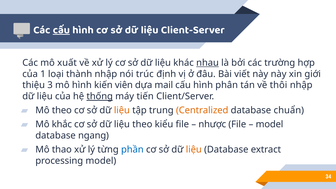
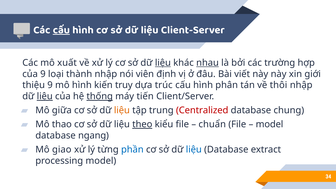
liệu at (163, 63) underline: none -> present
của 1: 1 -> 9
trúc: trúc -> viên
thiệu 3: 3 -> 9
viên: viên -> truy
mail: mail -> trúc
liệu at (45, 96) underline: none -> present
Mô theo: theo -> giữa
Centralized colour: orange -> red
chuẩn: chuẩn -> chung
khắc: khắc -> thao
theo at (142, 124) underline: none -> present
nhược: nhược -> chuẩn
thao: thao -> giao
liệu at (194, 150) colour: orange -> blue
